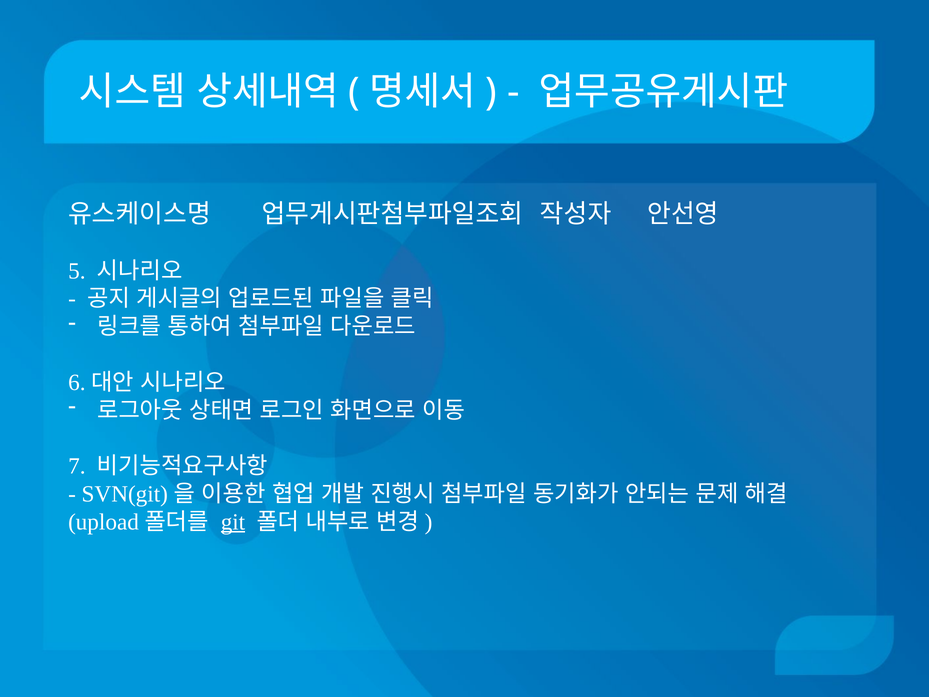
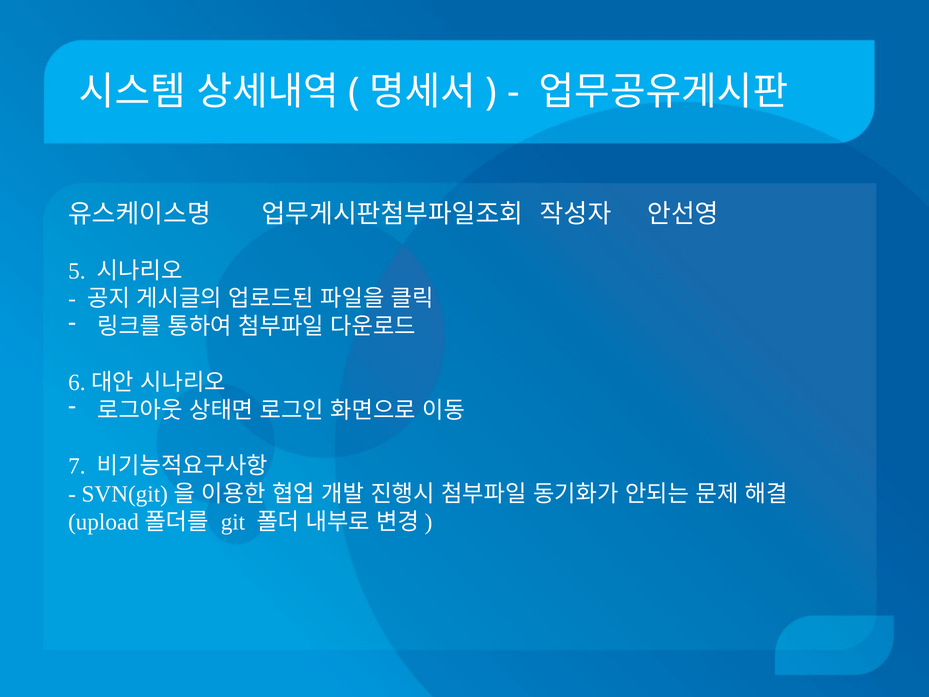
git underline: present -> none
